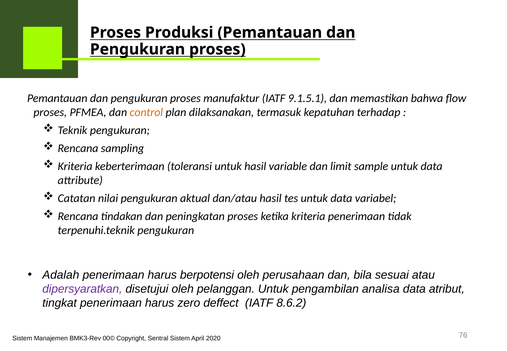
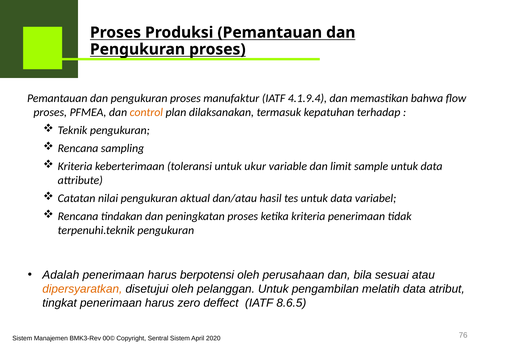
9.1.5.1: 9.1.5.1 -> 4.1.9.4
untuk hasil: hasil -> ukur
dipersyaratkan colour: purple -> orange
analisa: analisa -> melatih
8.6.2: 8.6.2 -> 8.6.5
